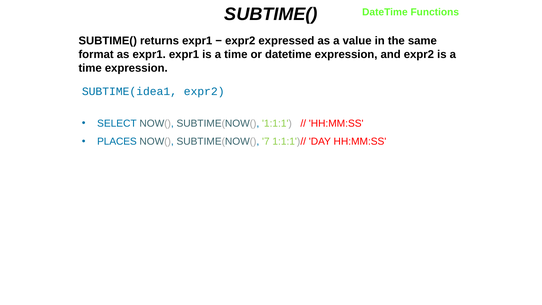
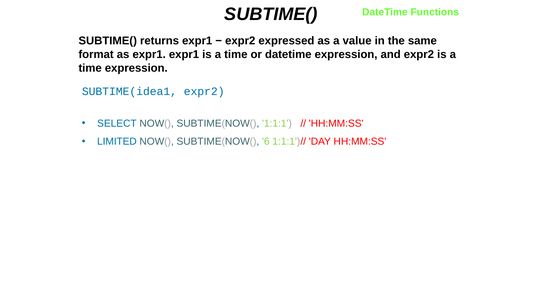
PLACES: PLACES -> LIMITED
7: 7 -> 6
